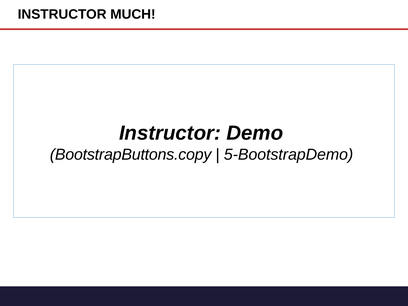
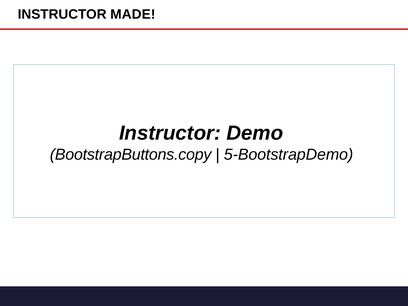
MUCH: MUCH -> MADE
